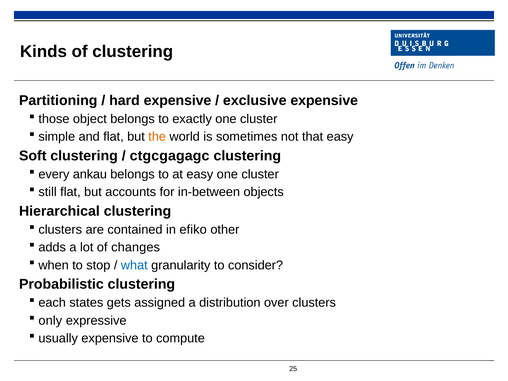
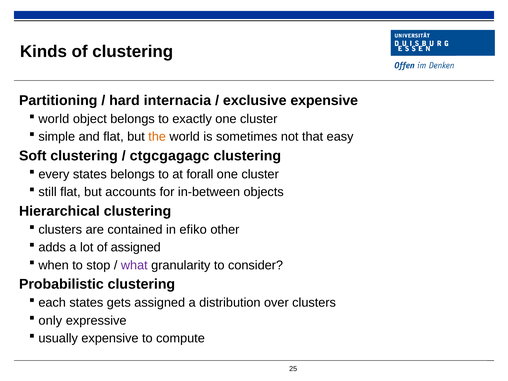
hard expensive: expensive -> internacia
those at (54, 119): those -> world
every ankau: ankau -> states
at easy: easy -> forall
of changes: changes -> assigned
what colour: blue -> purple
